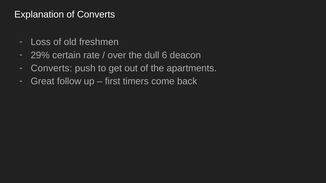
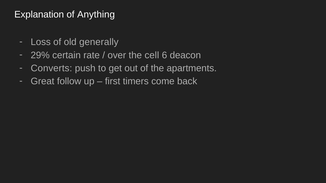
of Converts: Converts -> Anything
freshmen: freshmen -> generally
dull: dull -> cell
